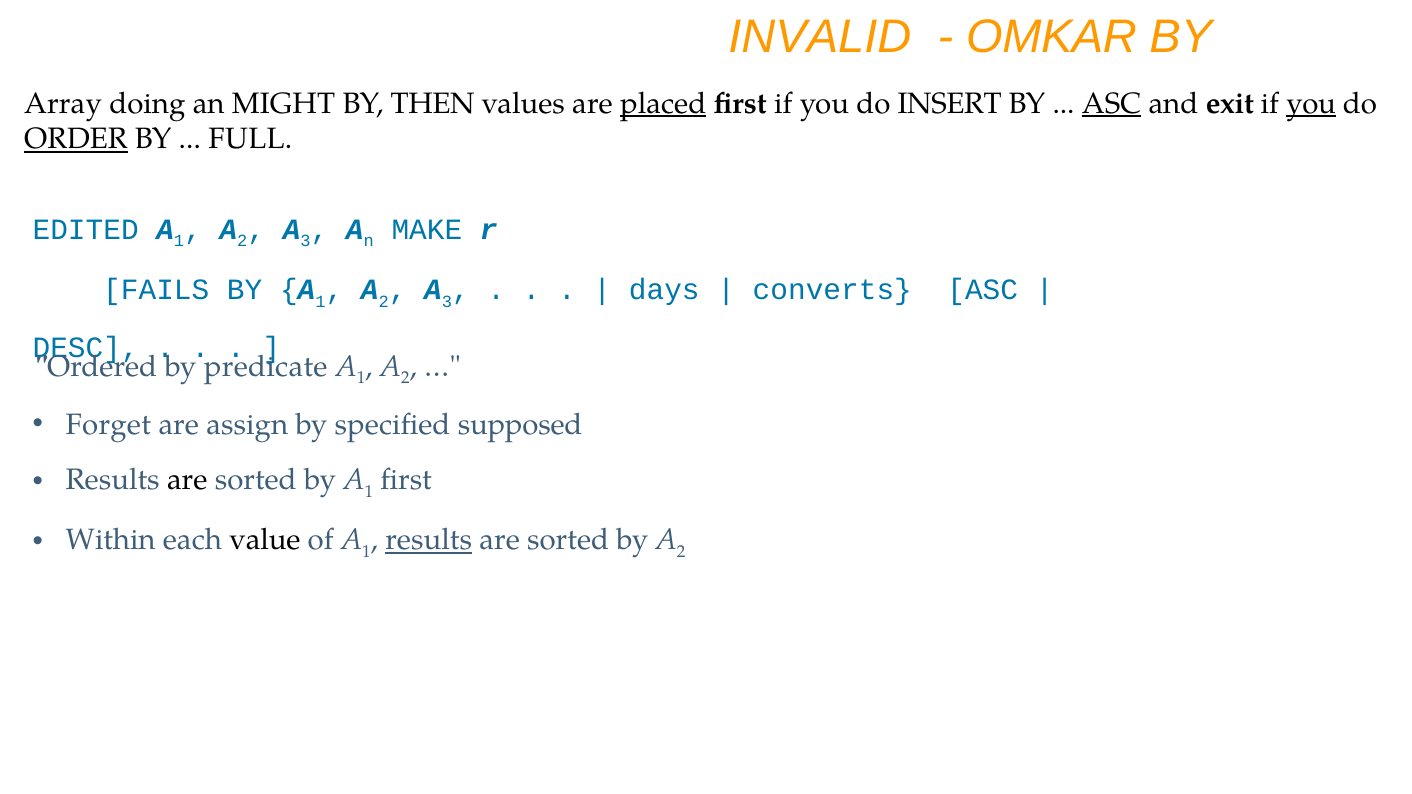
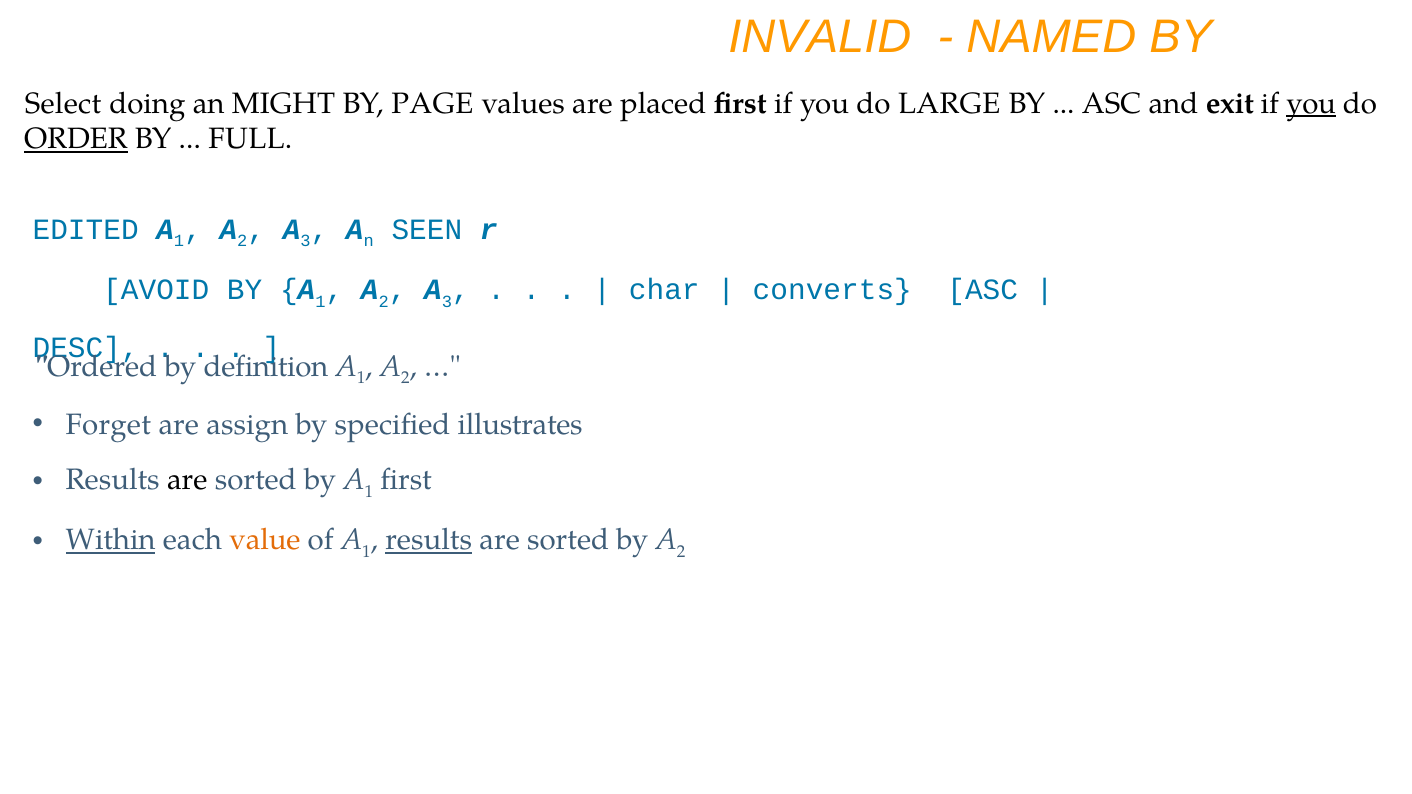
OMKAR: OMKAR -> NAMED
Array: Array -> Select
THEN: THEN -> PAGE
placed underline: present -> none
INSERT: INSERT -> LARGE
ASC at (1112, 104) underline: present -> none
MAKE: MAKE -> SEEN
FAILS: FAILS -> AVOID
days: days -> char
predicate: predicate -> definition
supposed: supposed -> illustrates
Within underline: none -> present
value colour: black -> orange
